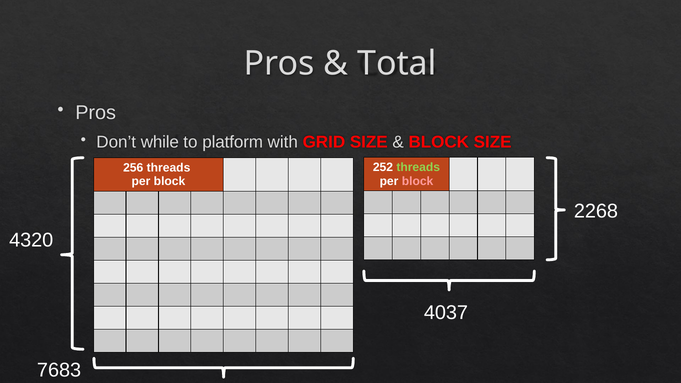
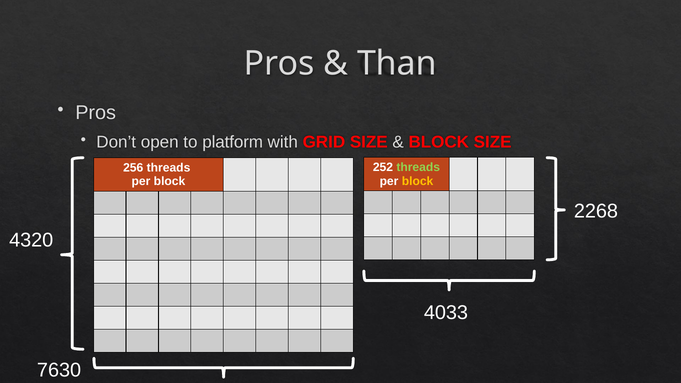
Total: Total -> Than
while: while -> open
block at (418, 181) colour: pink -> yellow
4037: 4037 -> 4033
7683: 7683 -> 7630
